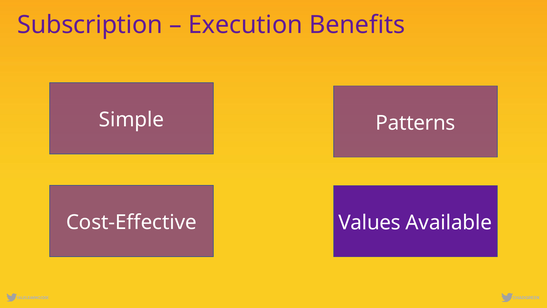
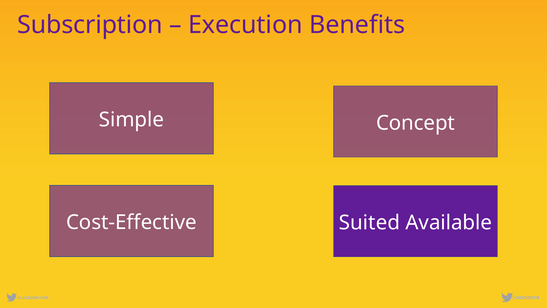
Patterns: Patterns -> Concept
Values: Values -> Suited
